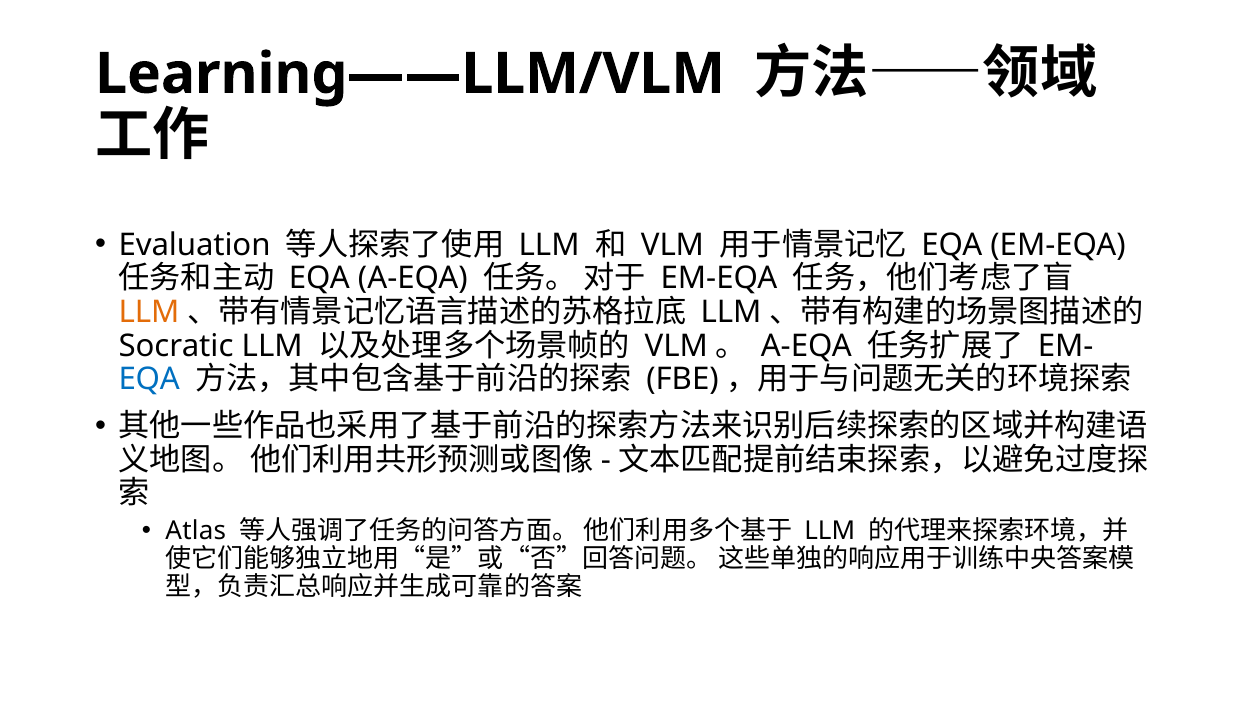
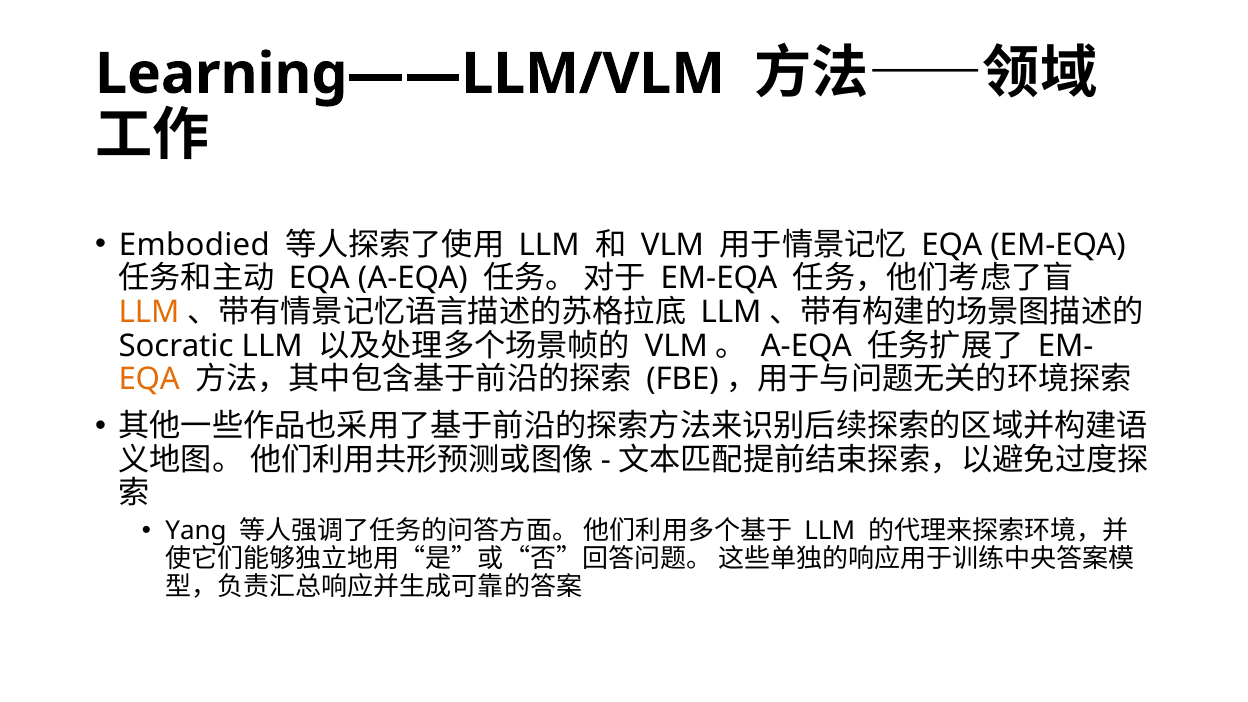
Evaluation: Evaluation -> Embodied
EQA at (149, 380) colour: blue -> orange
Atlas: Atlas -> Yang
